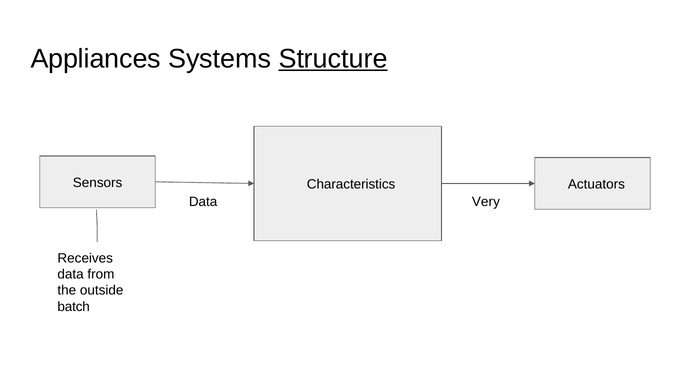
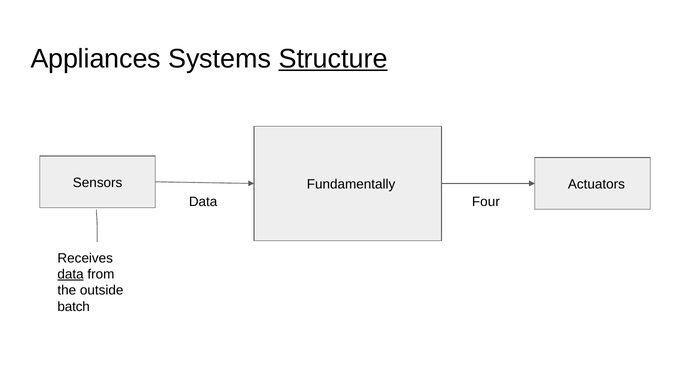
Characteristics: Characteristics -> Fundamentally
Very: Very -> Four
data at (71, 274) underline: none -> present
